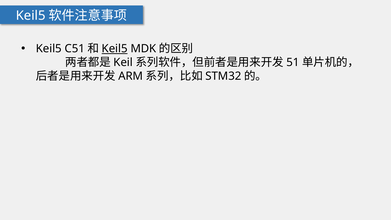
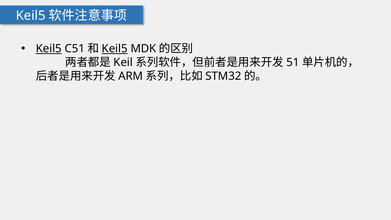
Keil5 at (49, 49) underline: none -> present
